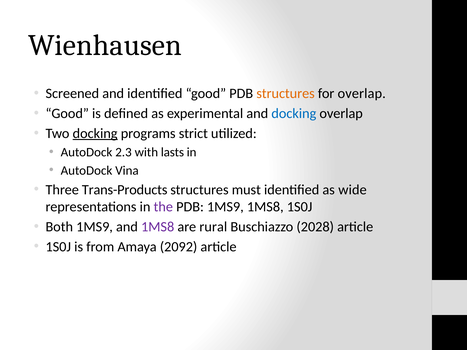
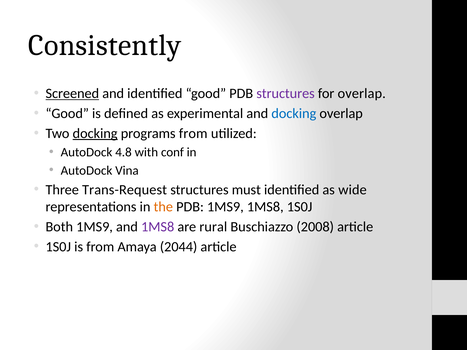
Wienhausen: Wienhausen -> Consistently
Screened underline: none -> present
structures at (286, 94) colour: orange -> purple
programs strict: strict -> from
2.3: 2.3 -> 4.8
lasts: lasts -> conf
Trans-Products: Trans-Products -> Trans-Request
the colour: purple -> orange
2028: 2028 -> 2008
2092: 2092 -> 2044
